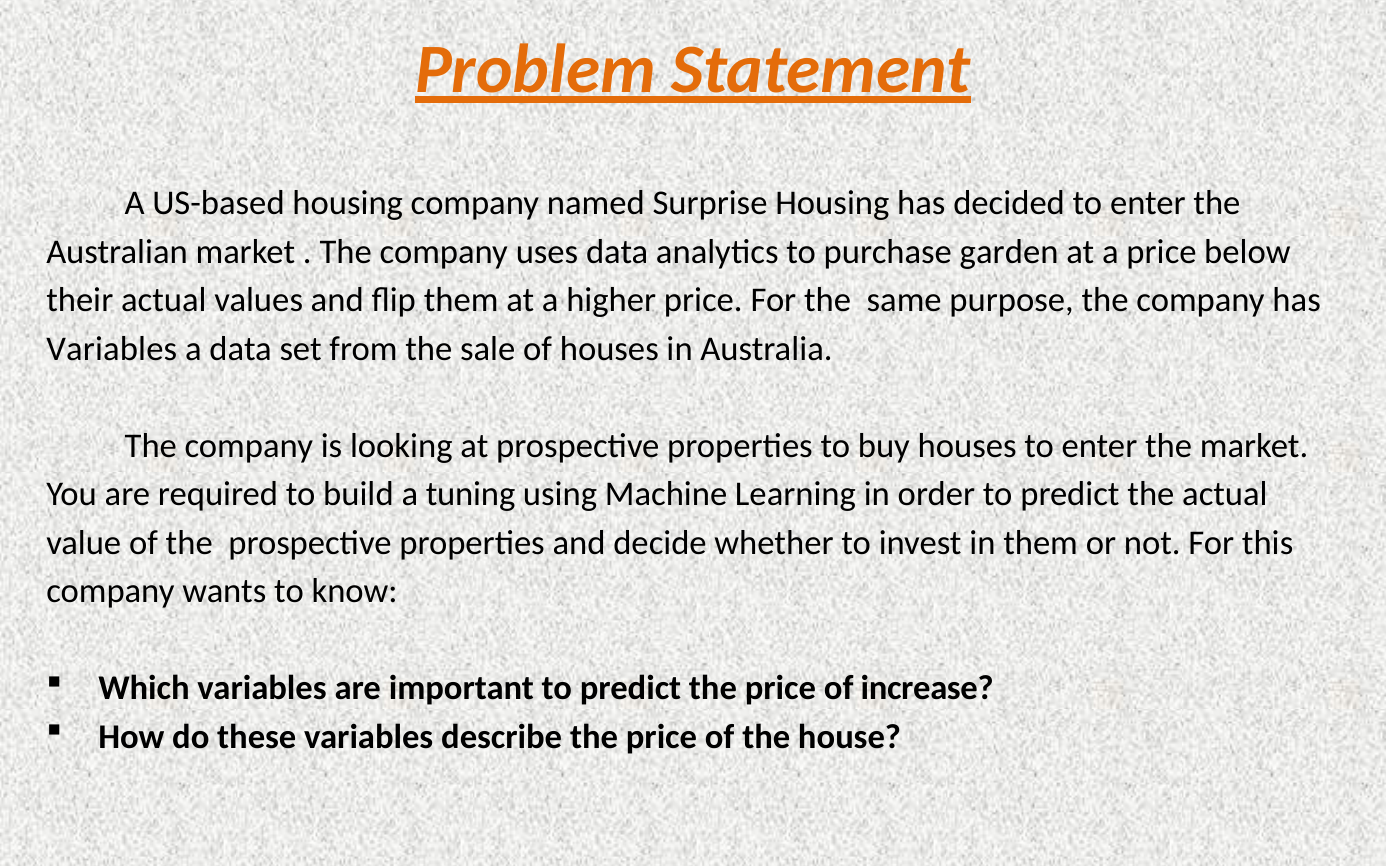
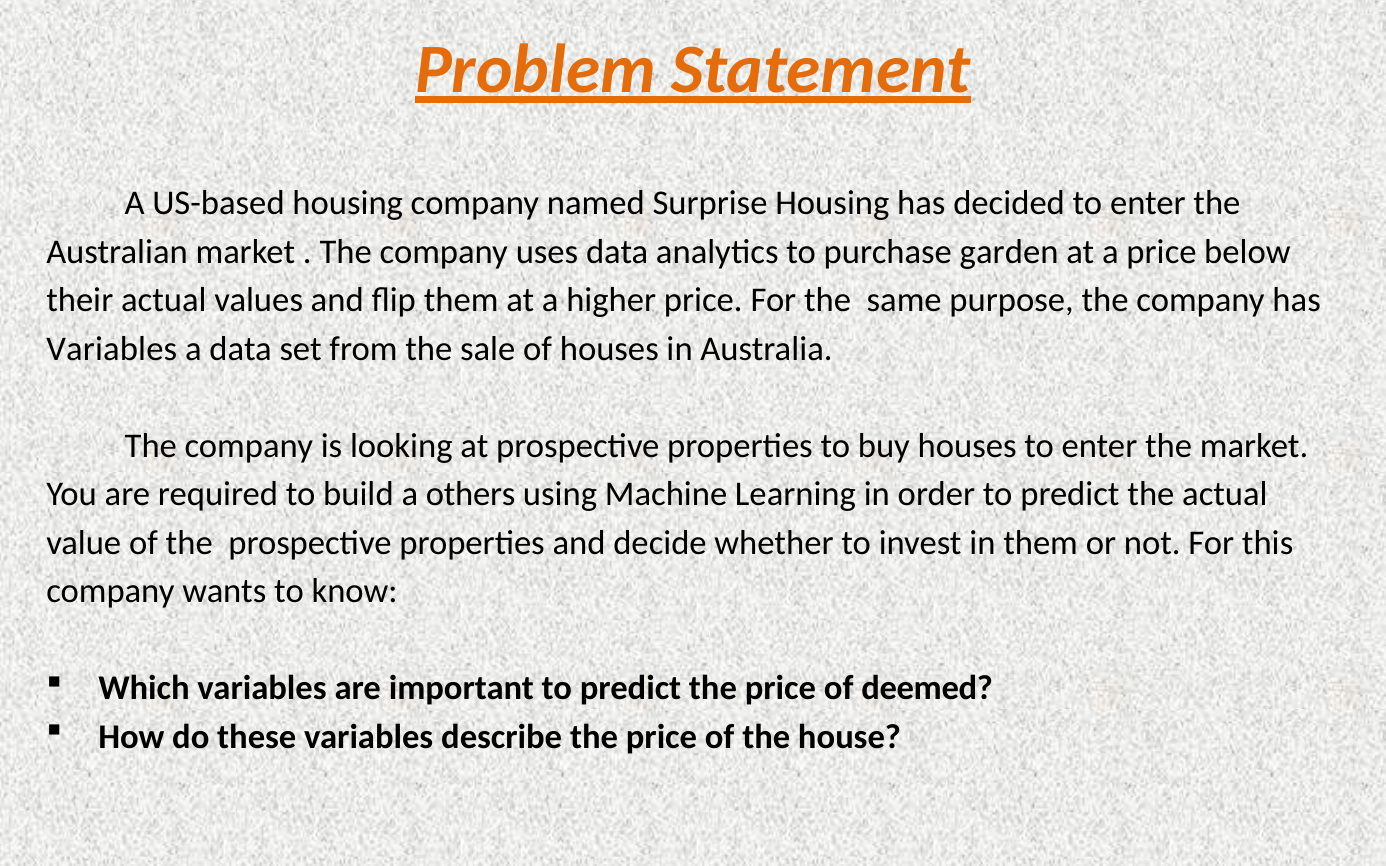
tuning: tuning -> others
increase: increase -> deemed
